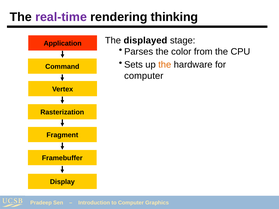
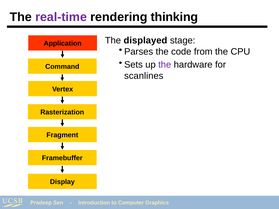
color: color -> code
the at (165, 65) colour: orange -> purple
computer at (144, 76): computer -> scanlines
